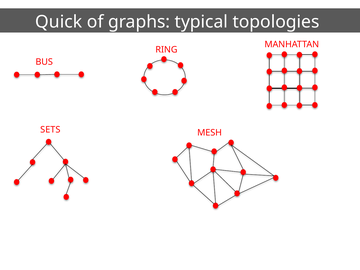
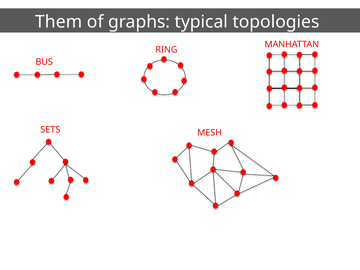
Quick: Quick -> Them
